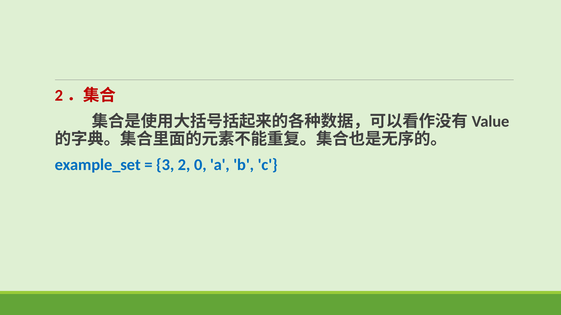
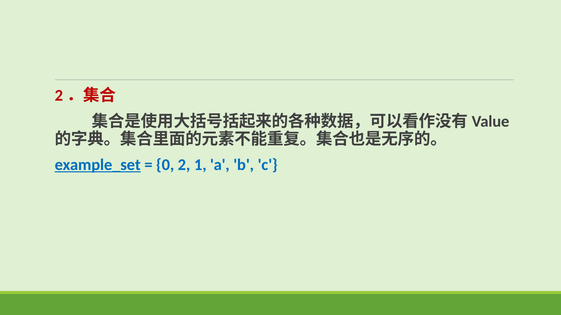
example_set underline: none -> present
3: 3 -> 0
0: 0 -> 1
